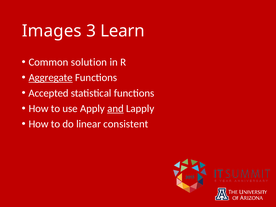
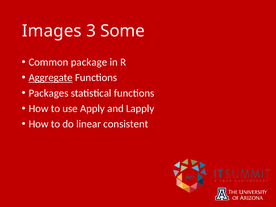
Learn: Learn -> Some
solution: solution -> package
Accepted: Accepted -> Packages
and underline: present -> none
